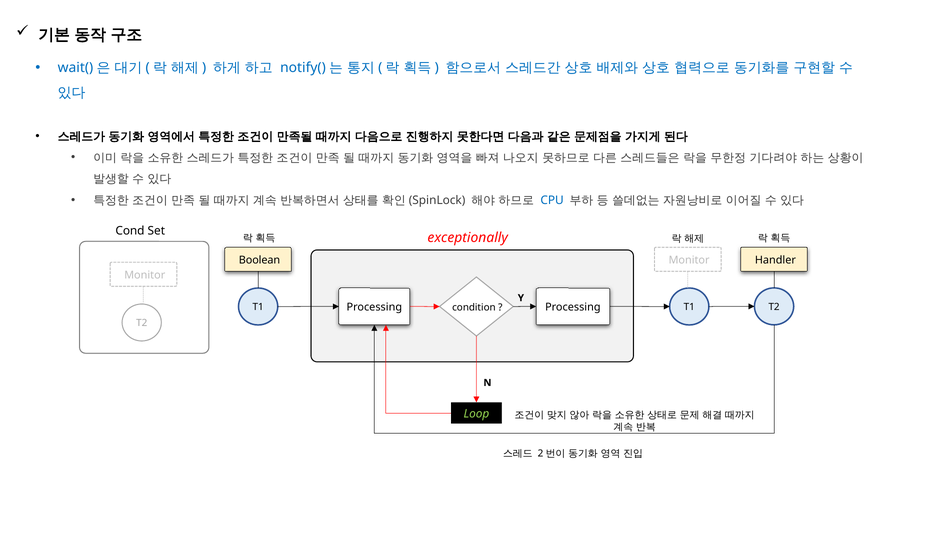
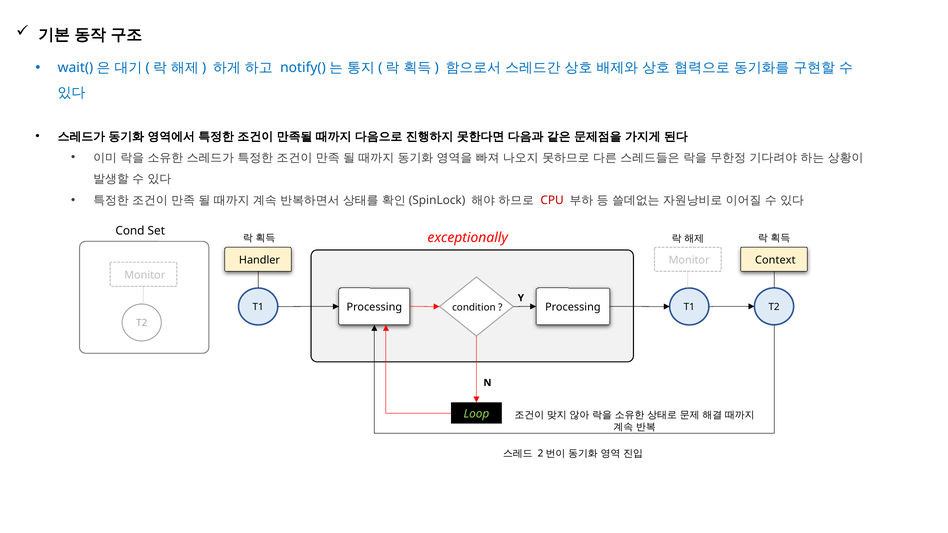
CPU colour: blue -> red
Handler: Handler -> Context
Boolean: Boolean -> Handler
